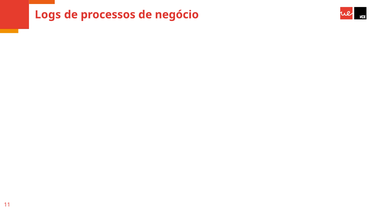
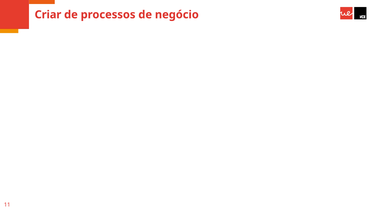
Logs: Logs -> Criar
